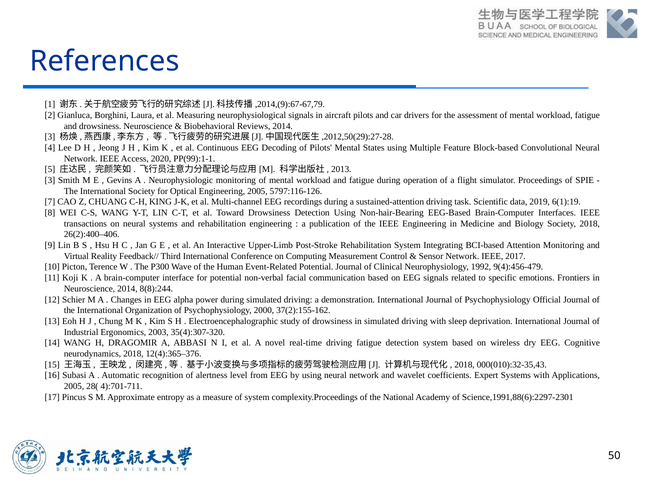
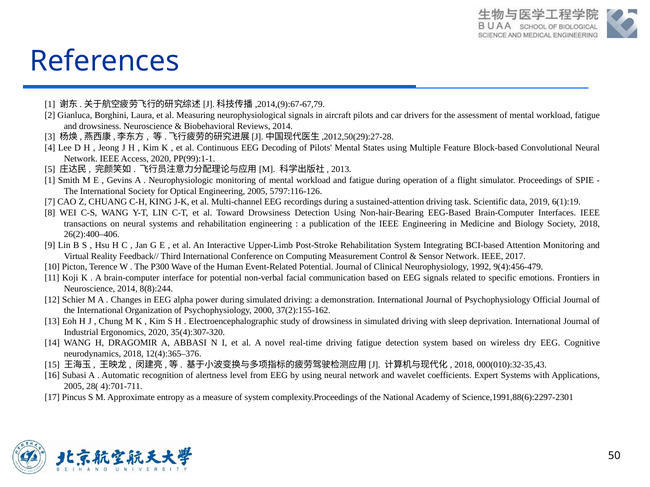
3 at (50, 180): 3 -> 1
Ergonomics 2003: 2003 -> 2020
